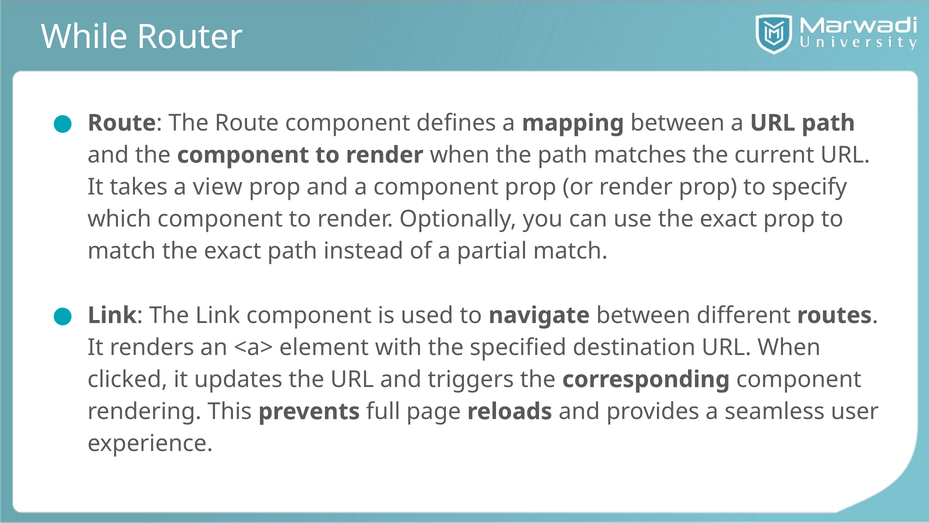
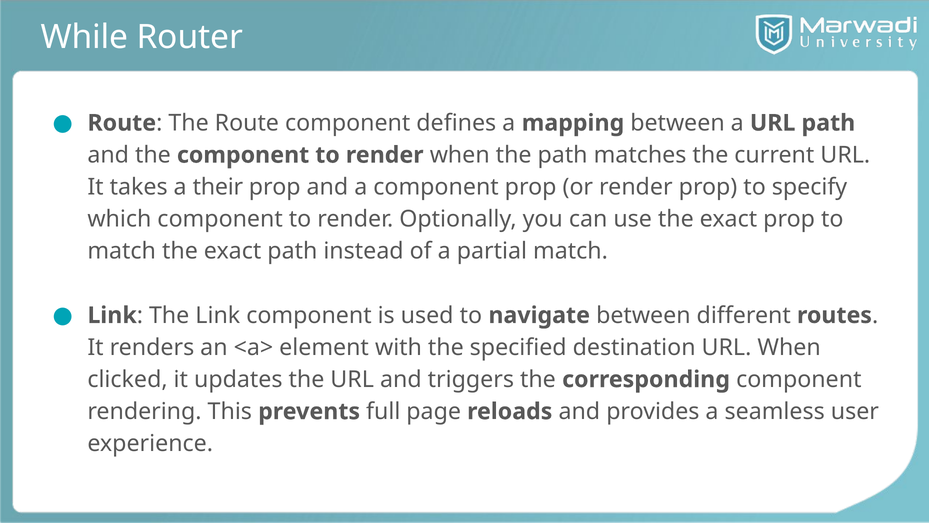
view: view -> their
